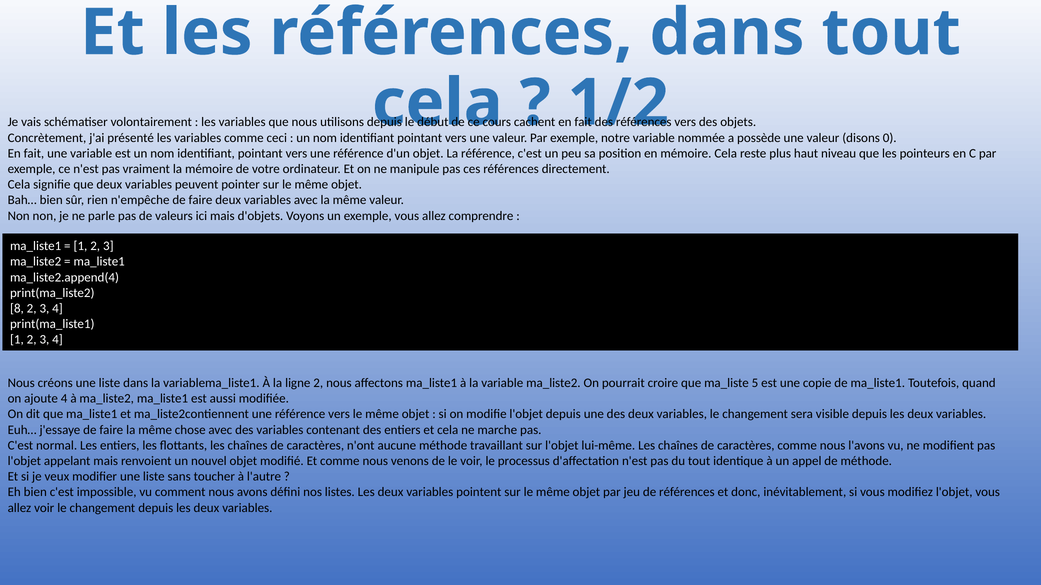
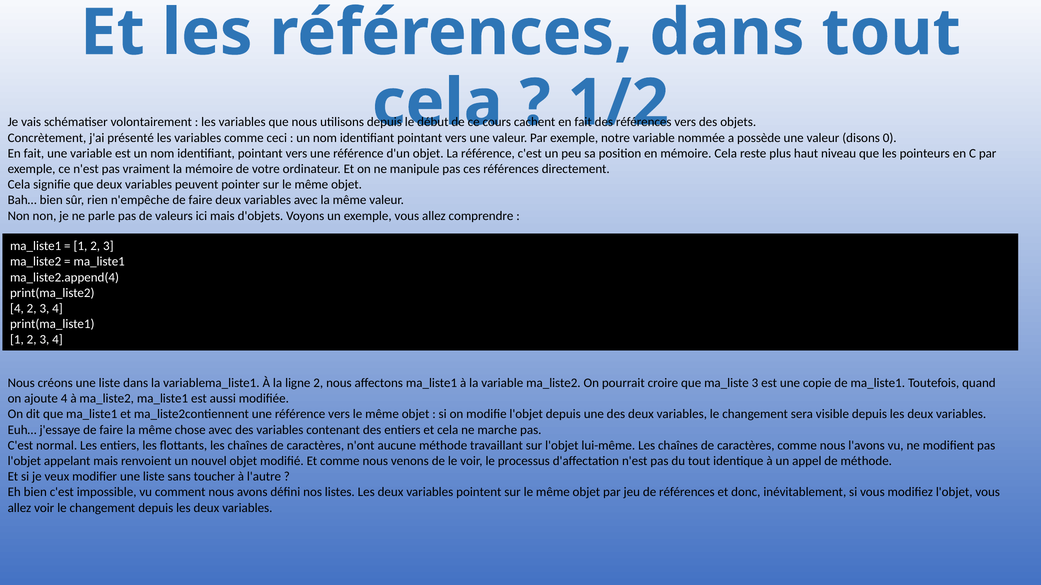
8 at (17, 309): 8 -> 4
ma_liste 5: 5 -> 3
